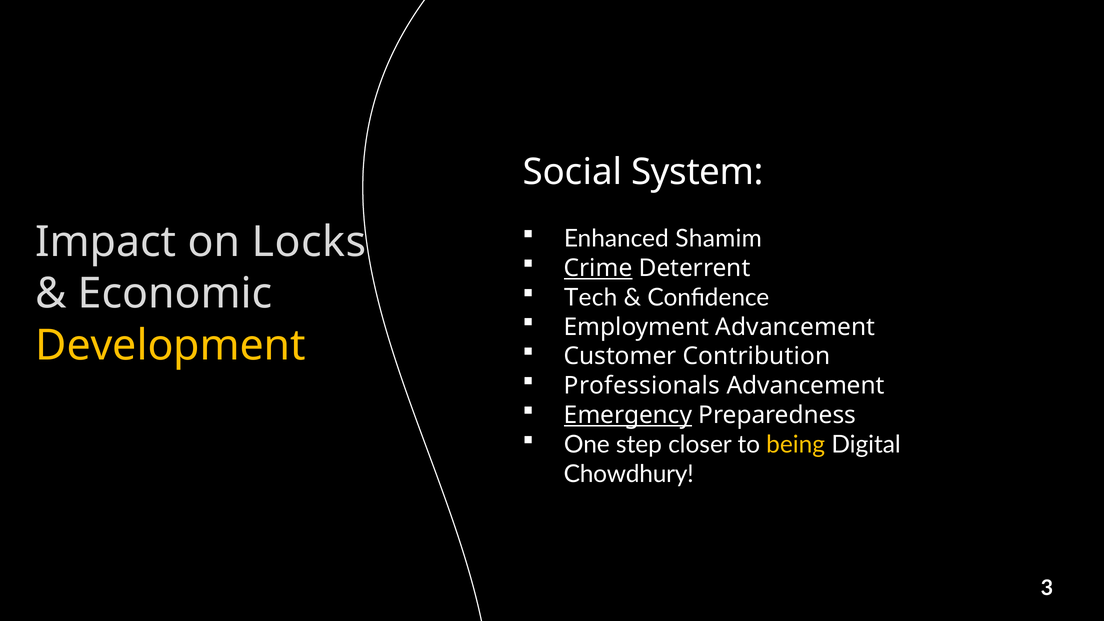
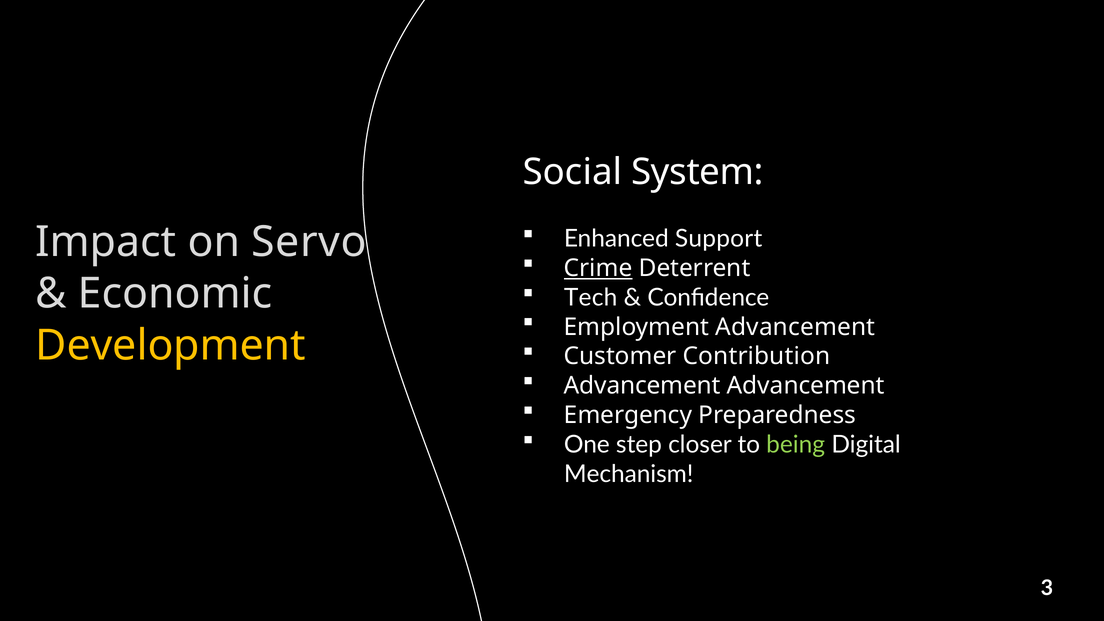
Shamim: Shamim -> Support
Locks: Locks -> Servo
Professionals at (642, 386): Professionals -> Advancement
Emergency underline: present -> none
being colour: yellow -> light green
Chowdhury: Chowdhury -> Mechanism
